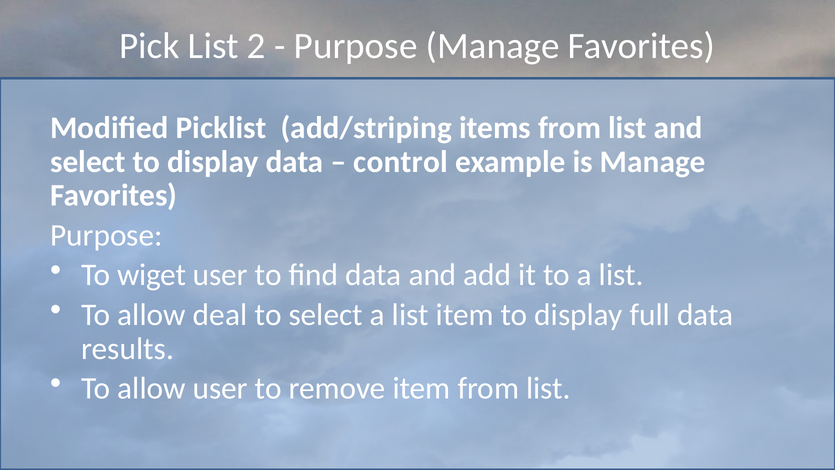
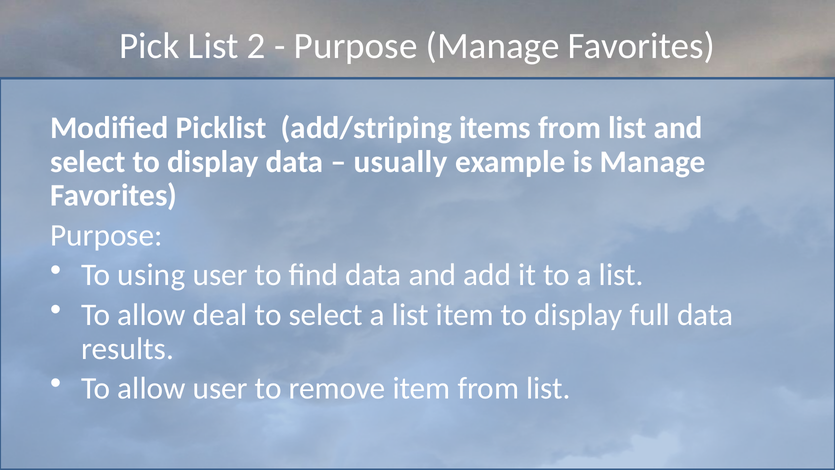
control: control -> usually
wiget: wiget -> using
